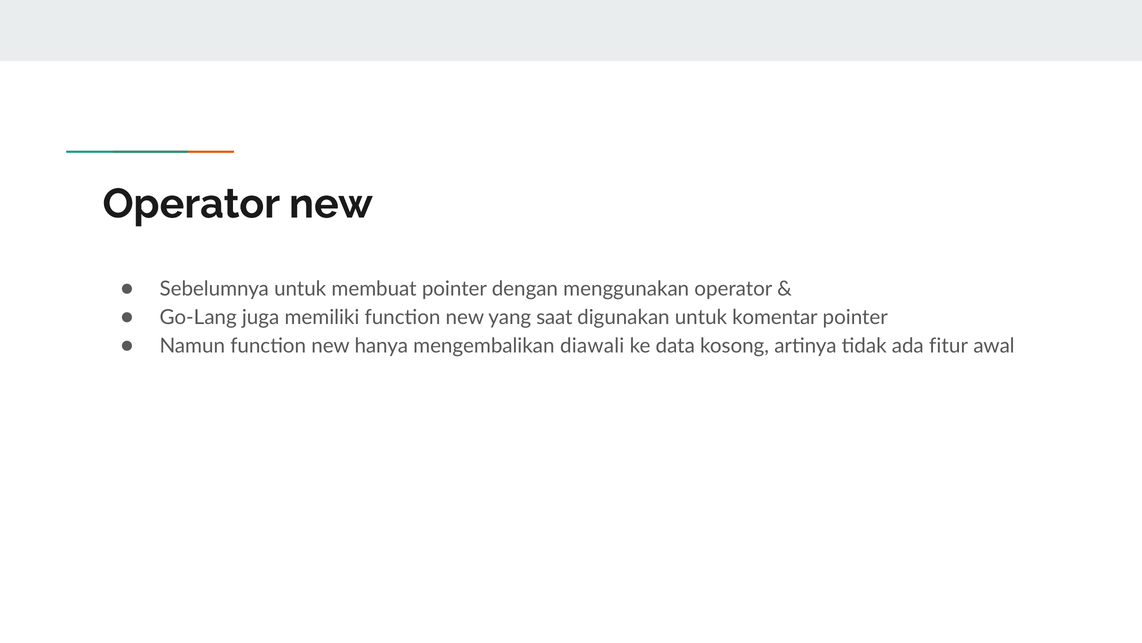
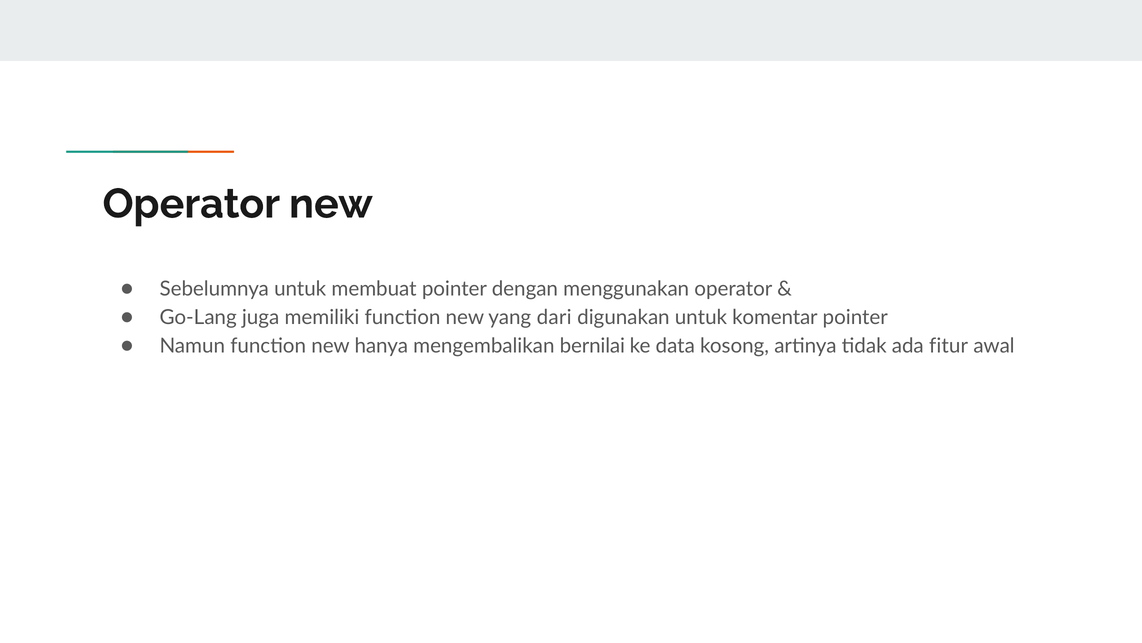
saat: saat -> dari
diawali: diawali -> bernilai
